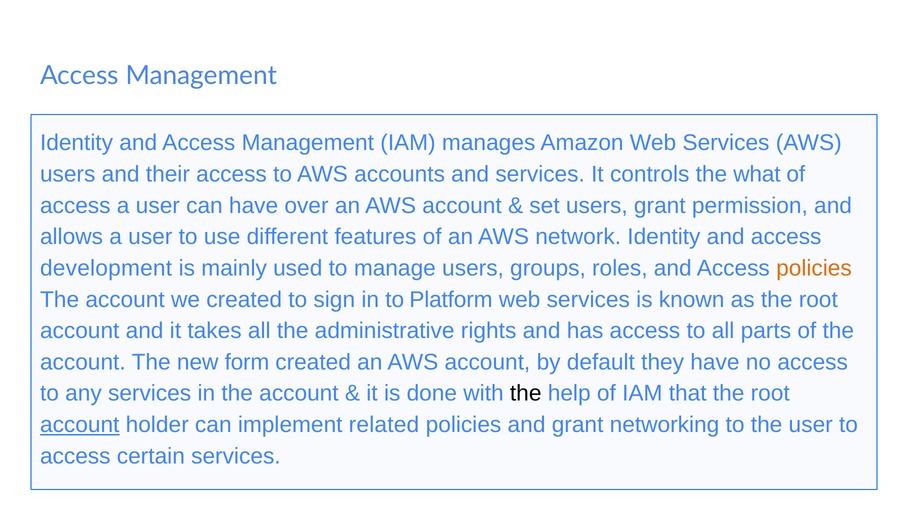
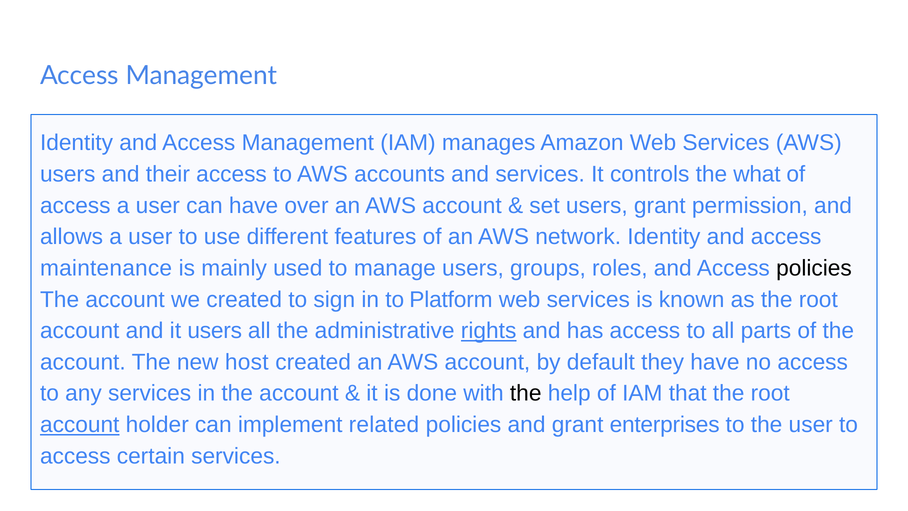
development: development -> maintenance
policies at (814, 268) colour: orange -> black
it takes: takes -> users
rights underline: none -> present
form: form -> host
networking: networking -> enterprises
